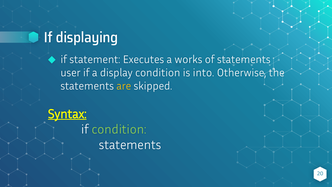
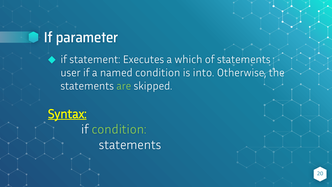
displaying: displaying -> parameter
works: works -> which
display: display -> named
are colour: yellow -> light green
